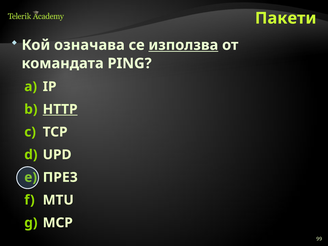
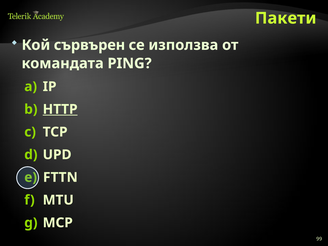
означава: означава -> сървърен
използва underline: present -> none
ПРЕЗ: ПРЕЗ -> FTTN
